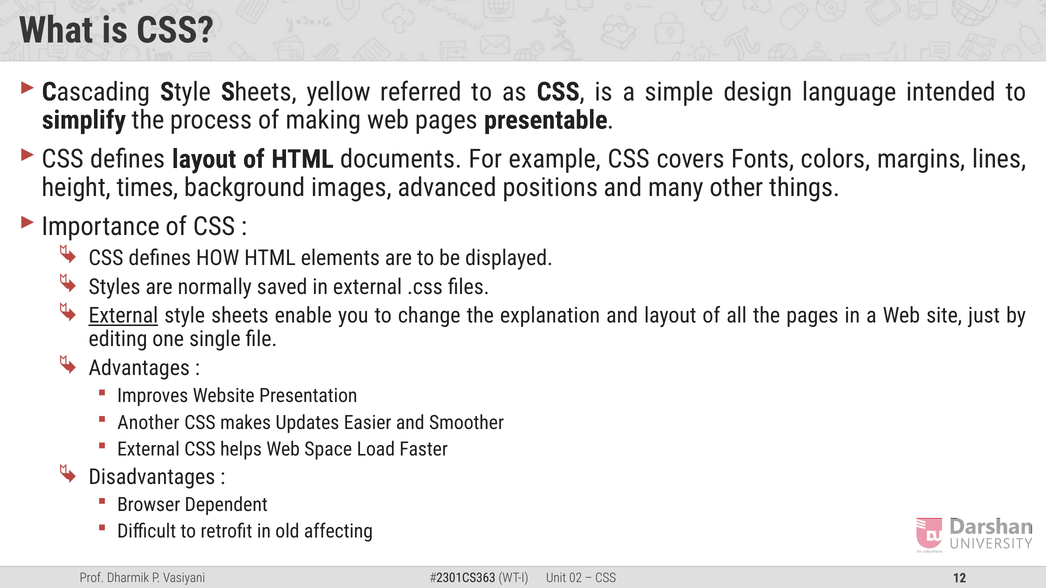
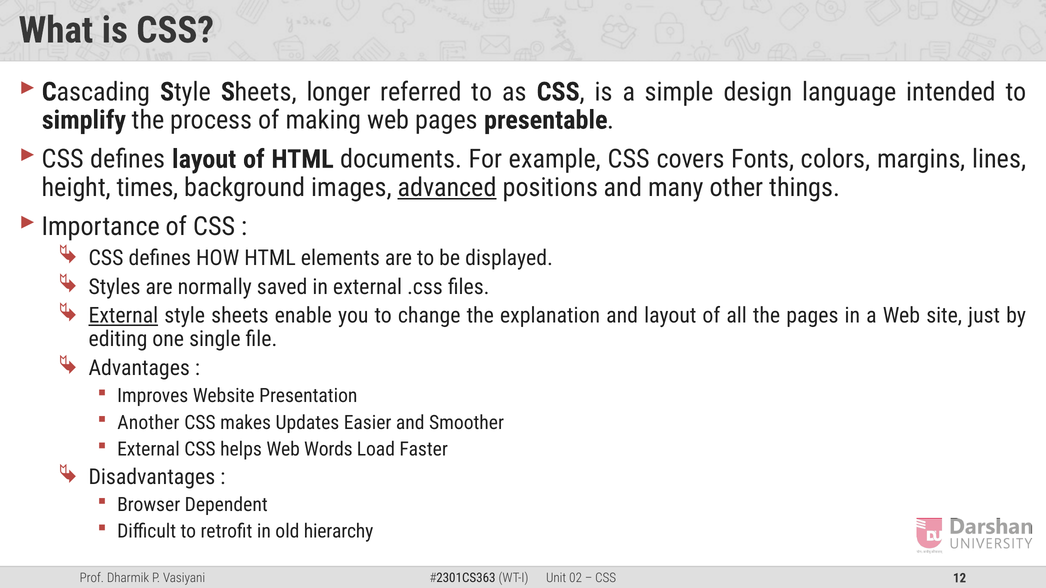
yellow: yellow -> longer
advanced underline: none -> present
Space: Space -> Words
affecting: affecting -> hierarchy
